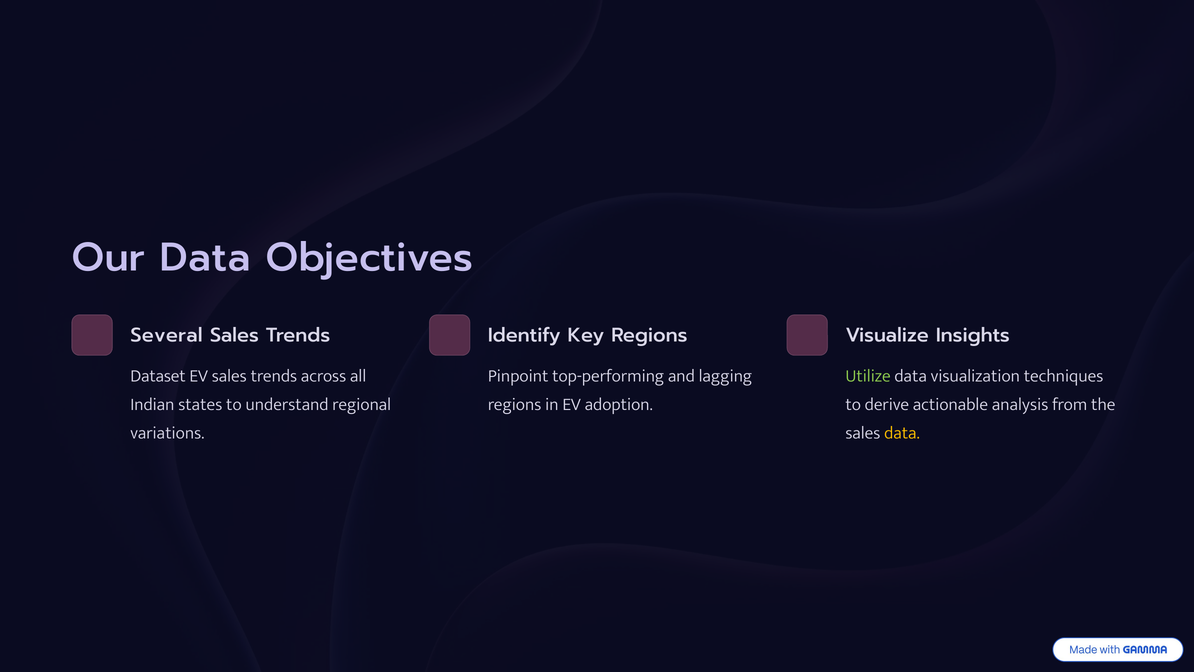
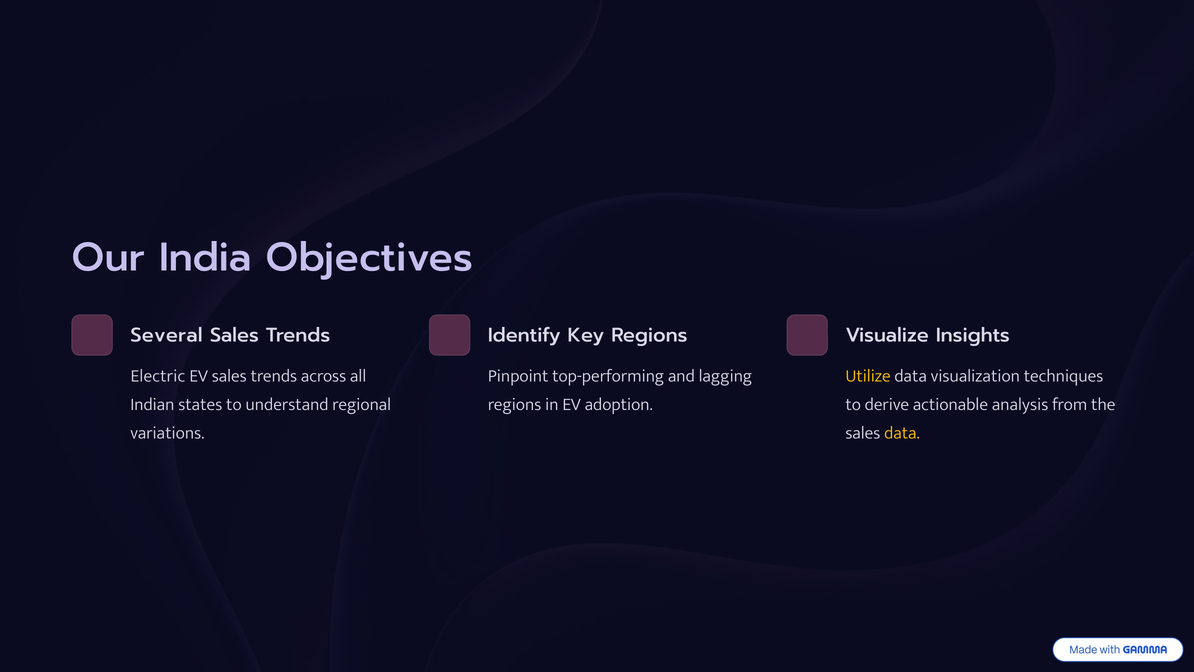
Our Data: Data -> India
Dataset: Dataset -> Electric
Utilize colour: light green -> yellow
